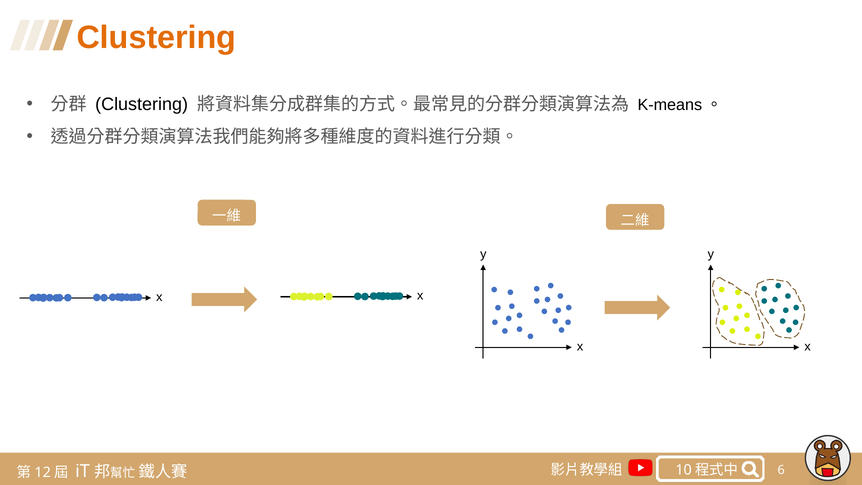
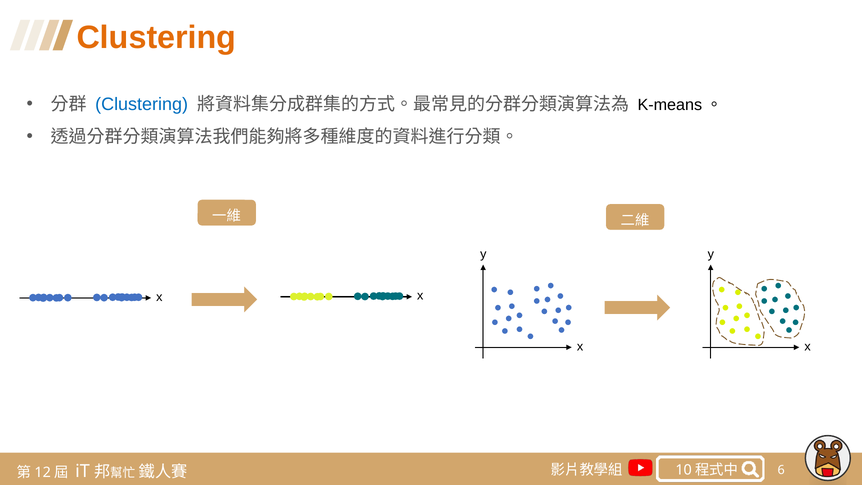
Clustering at (142, 104) colour: black -> blue
